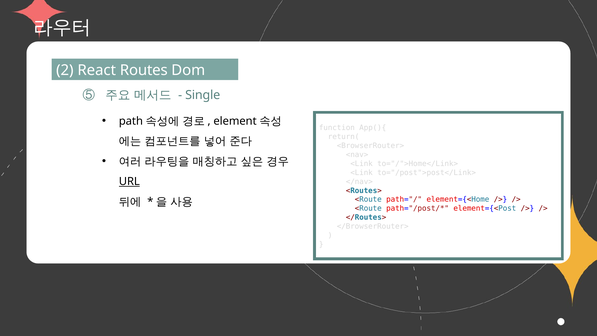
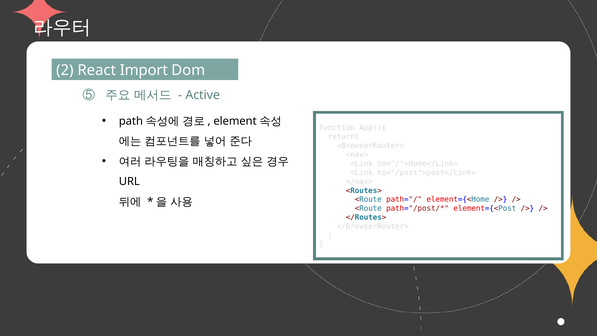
Routes: Routes -> Import
Single: Single -> Active
URL underline: present -> none
